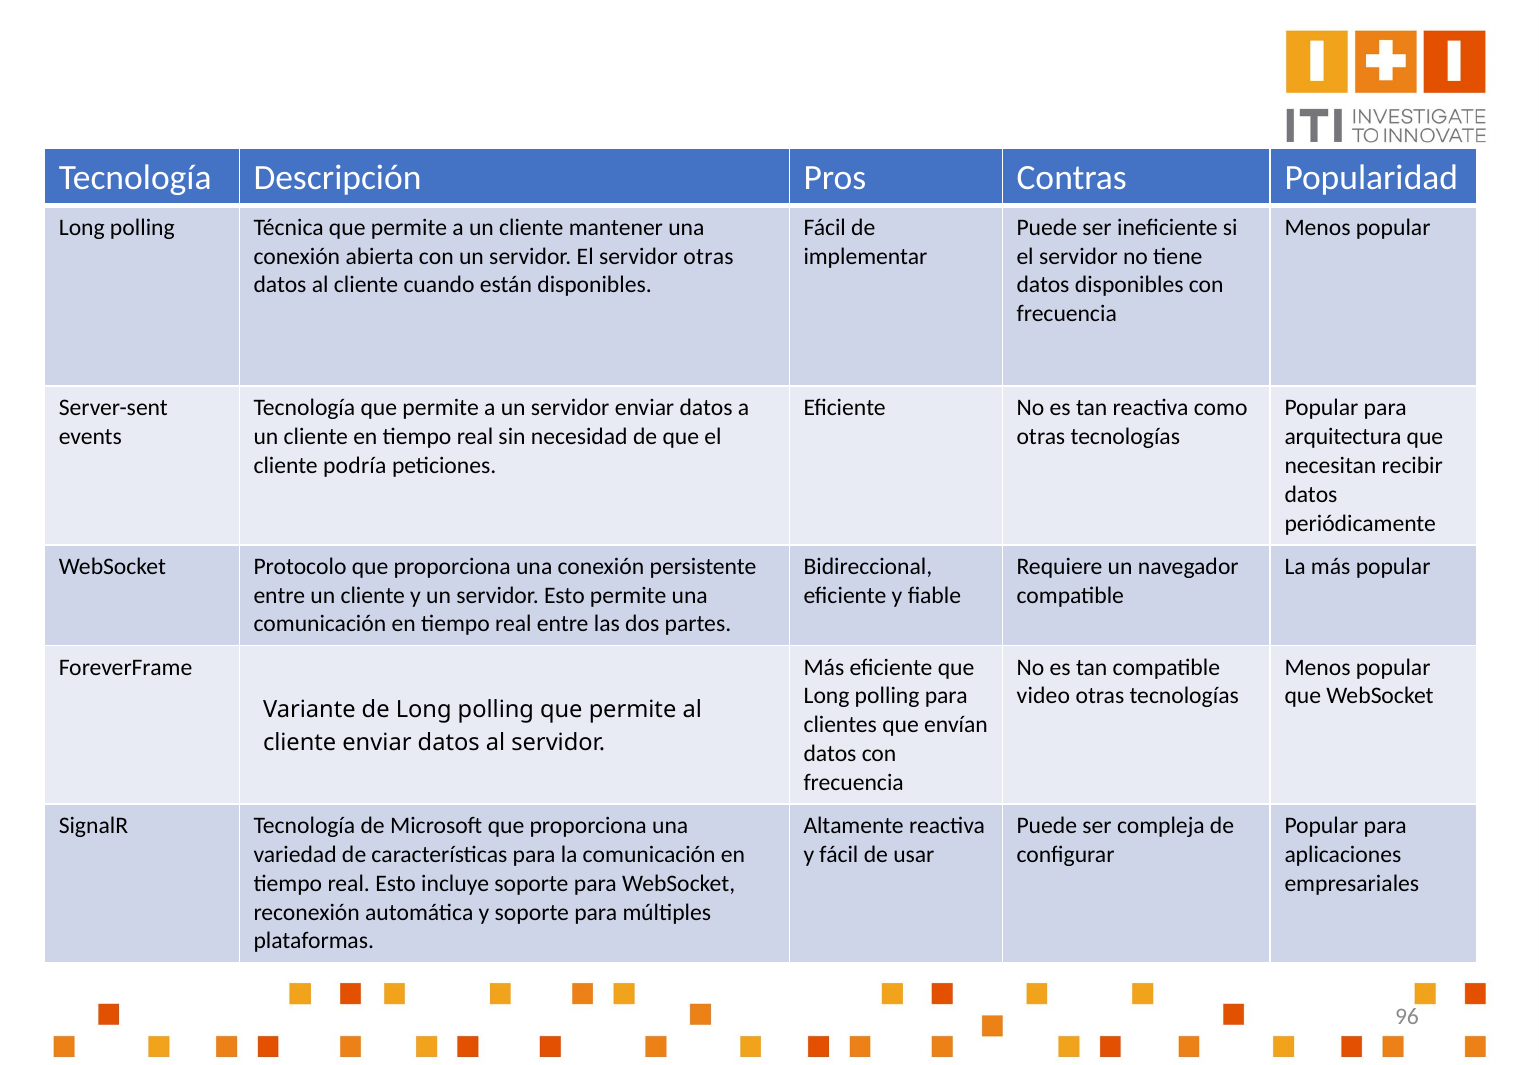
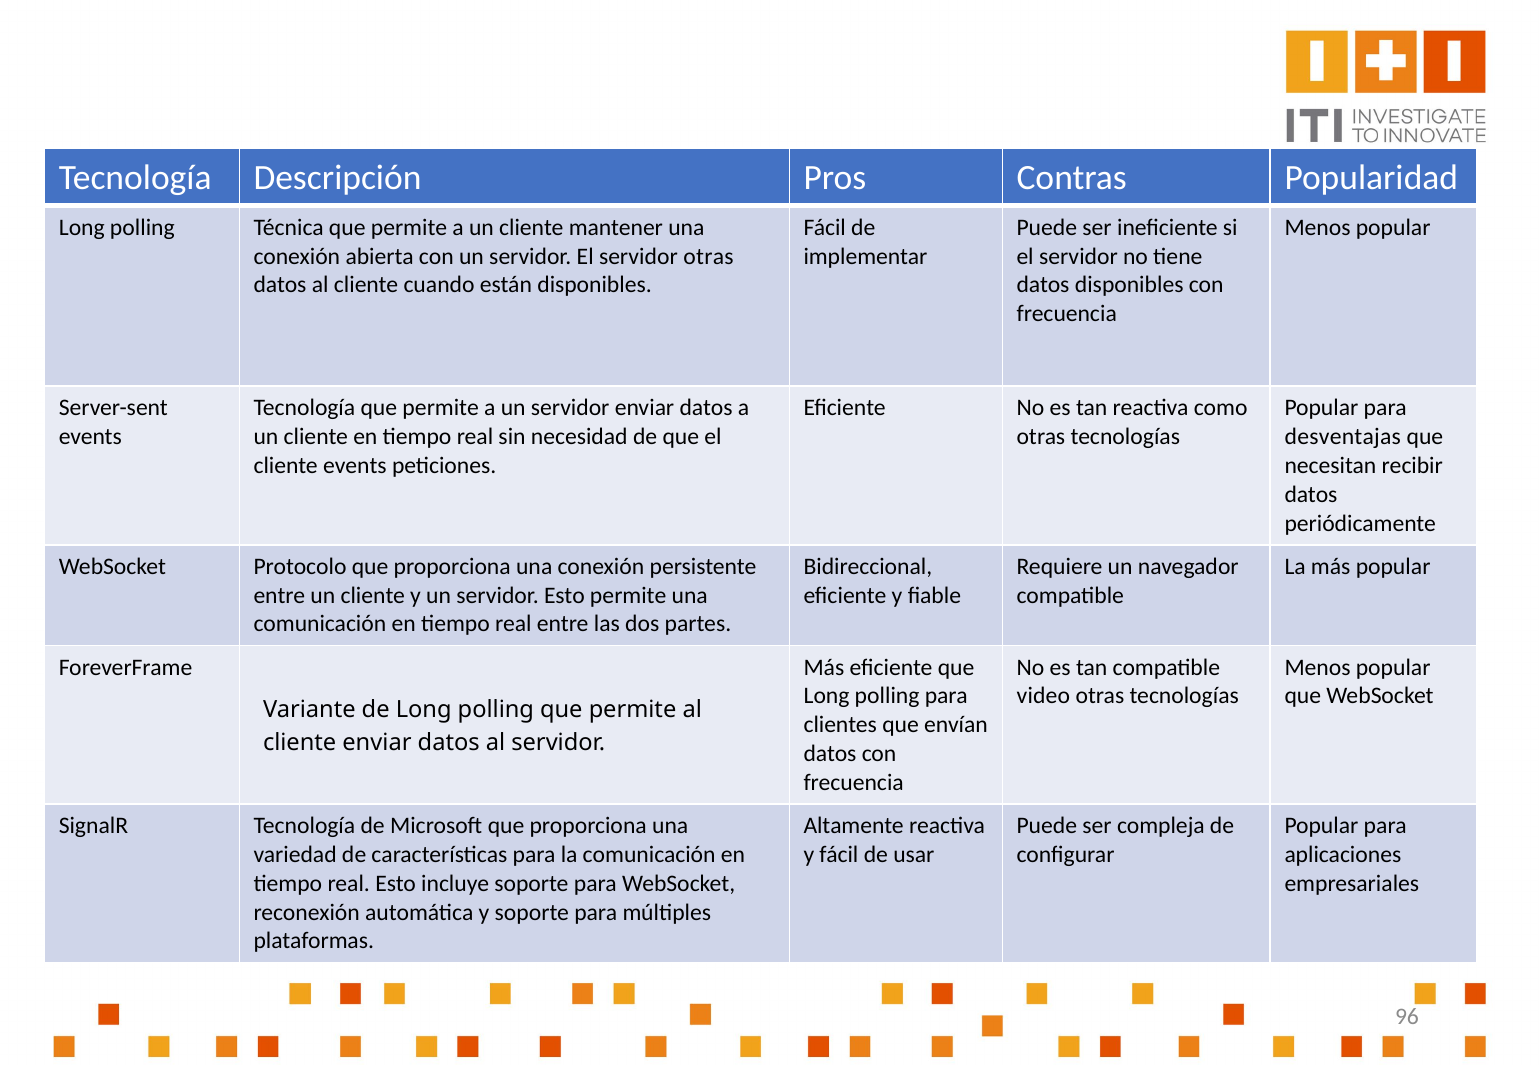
arquitectura: arquitectura -> desventajas
cliente podría: podría -> events
